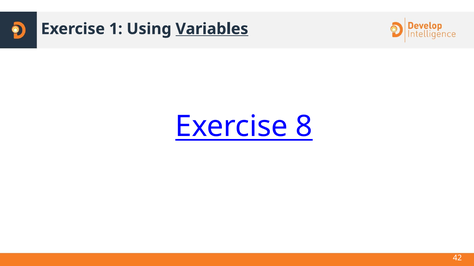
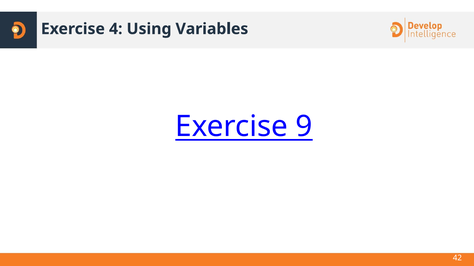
1: 1 -> 4
Variables underline: present -> none
8: 8 -> 9
